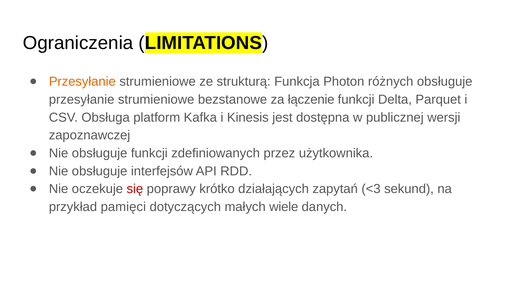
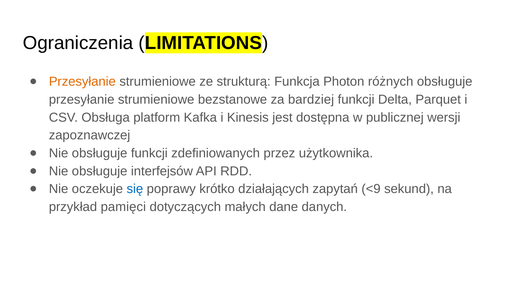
łączenie: łączenie -> bardziej
się colour: red -> blue
<3: <3 -> <9
wiele: wiele -> dane
